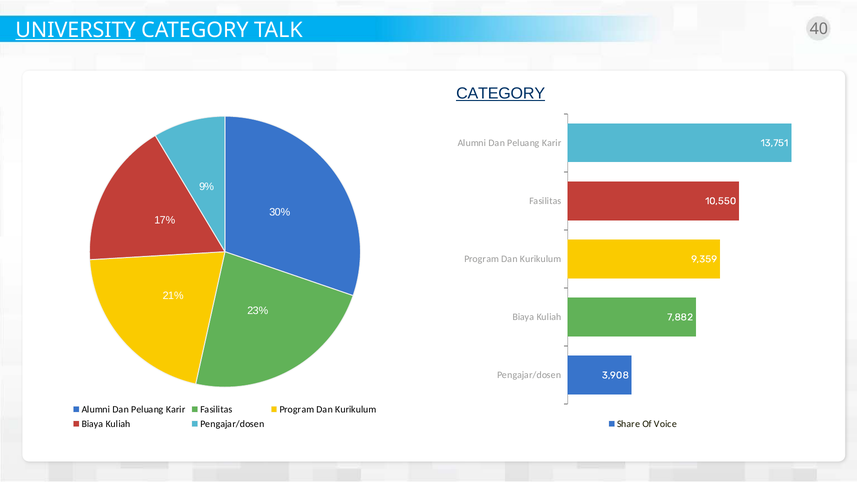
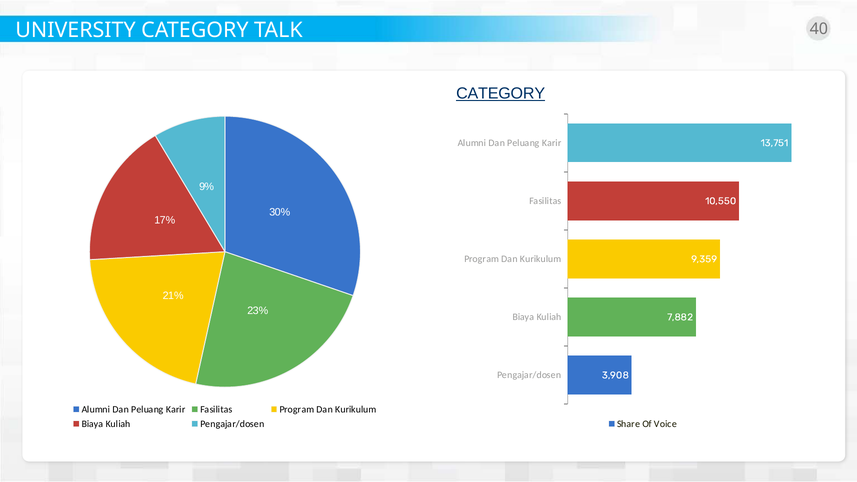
UNIVERSITY underline: present -> none
